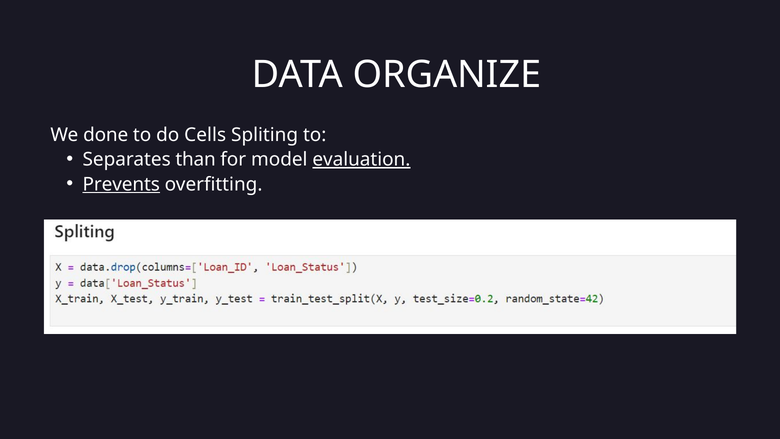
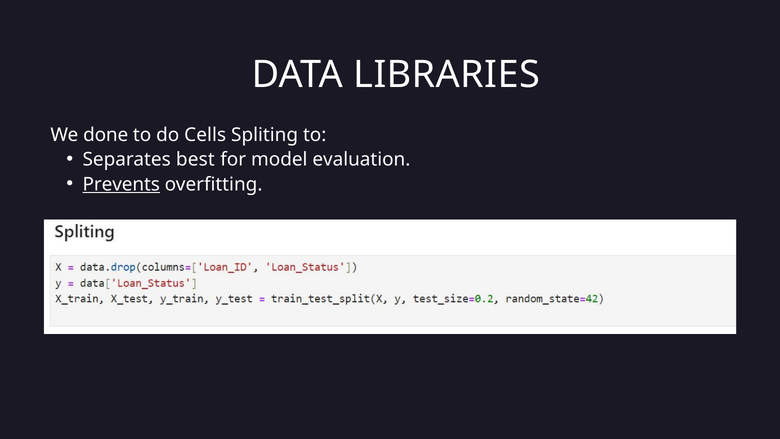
ORGANIZE: ORGANIZE -> LIBRARIES
than: than -> best
evaluation underline: present -> none
